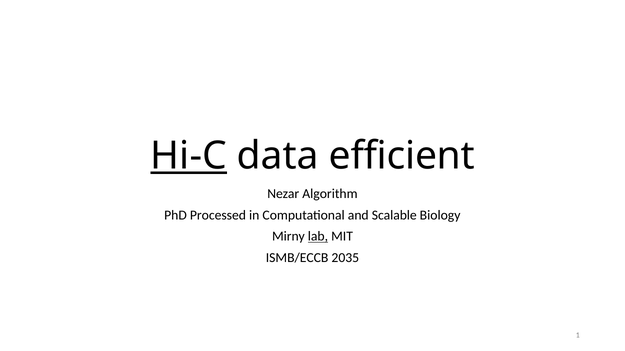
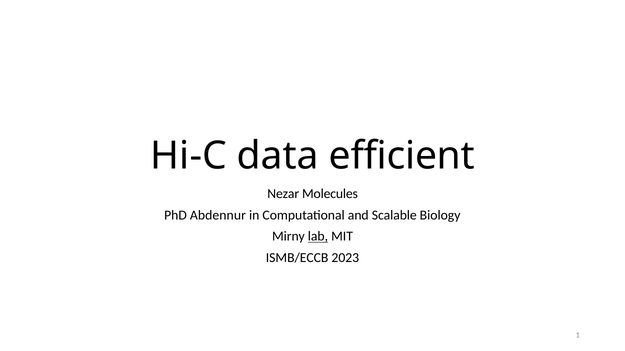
Hi-C underline: present -> none
Algorithm: Algorithm -> Molecules
Processed: Processed -> Abdennur
2035: 2035 -> 2023
